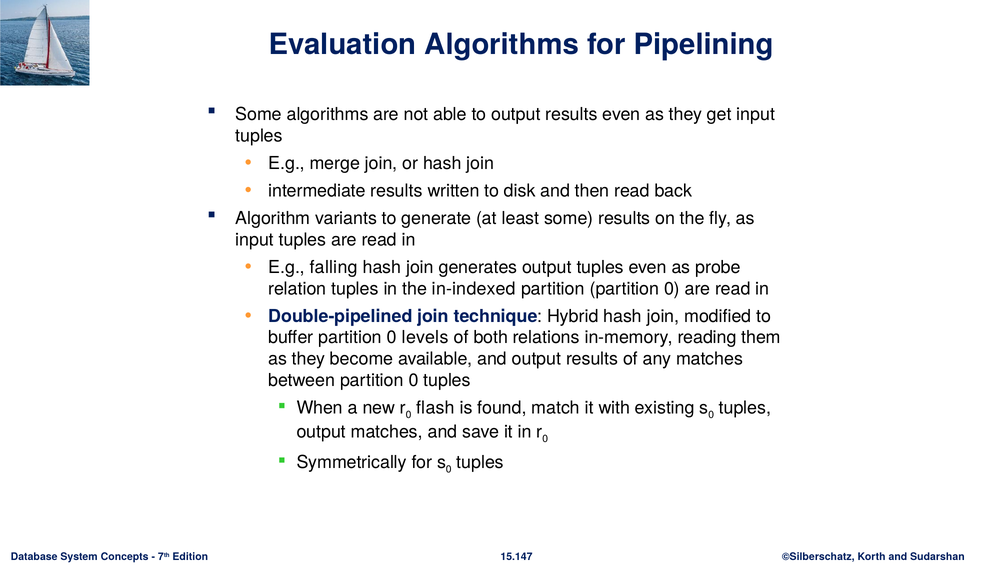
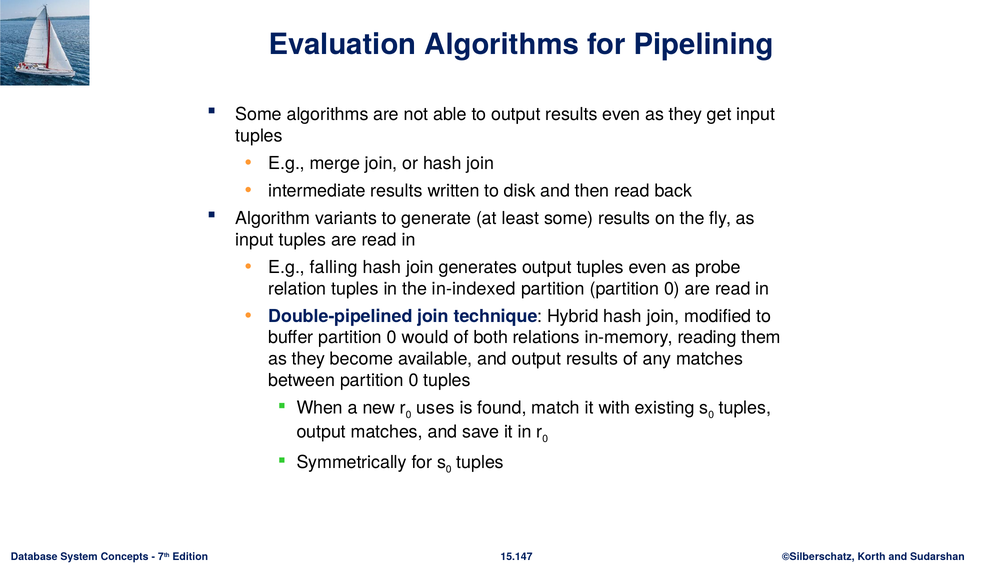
levels: levels -> would
flash: flash -> uses
